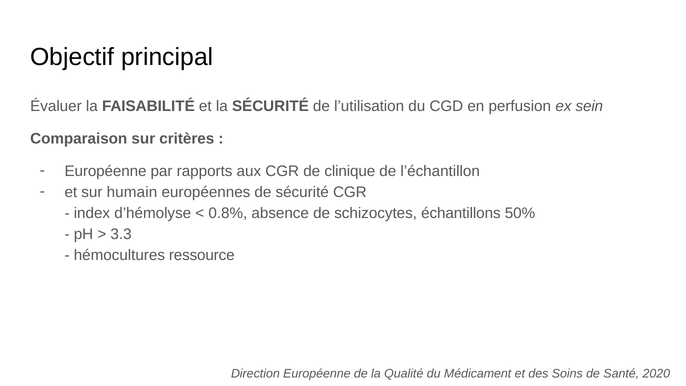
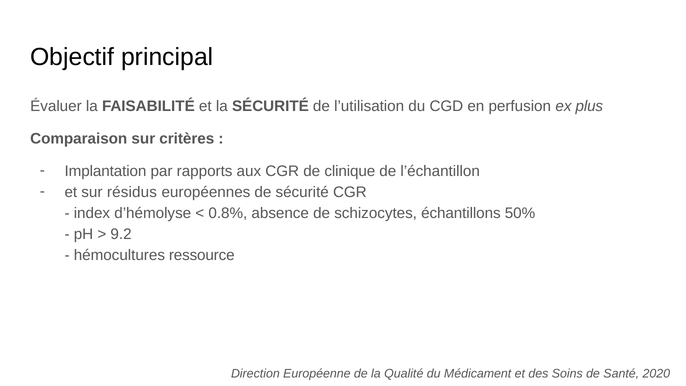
sein: sein -> plus
Européenne at (106, 171): Européenne -> Implantation
humain: humain -> résidus
3.3: 3.3 -> 9.2
